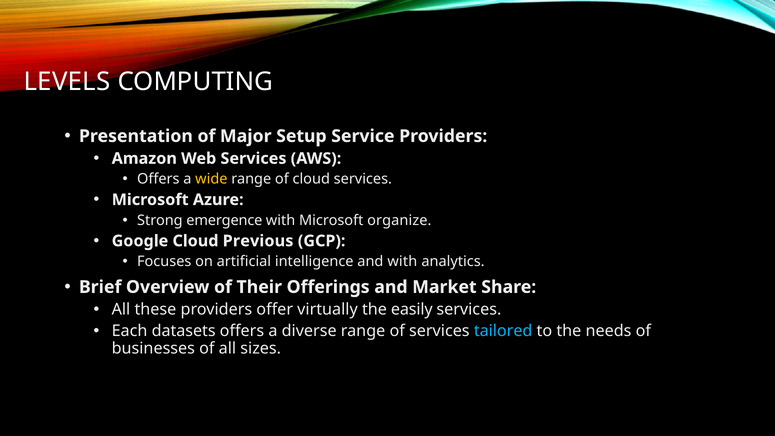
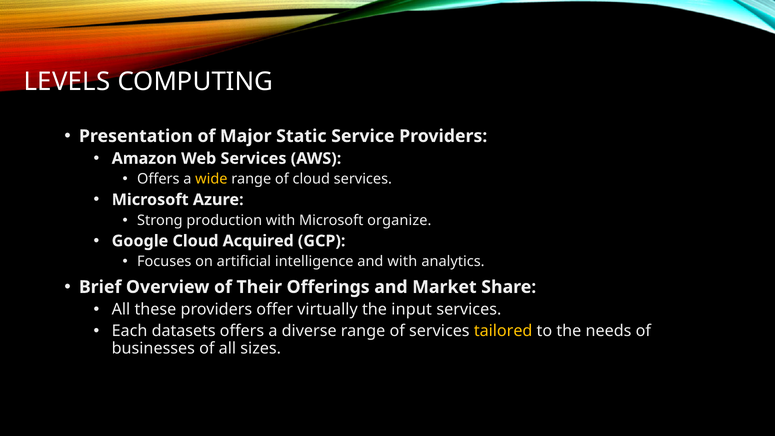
Setup: Setup -> Static
emergence: emergence -> production
Previous: Previous -> Acquired
easily: easily -> input
tailored colour: light blue -> yellow
